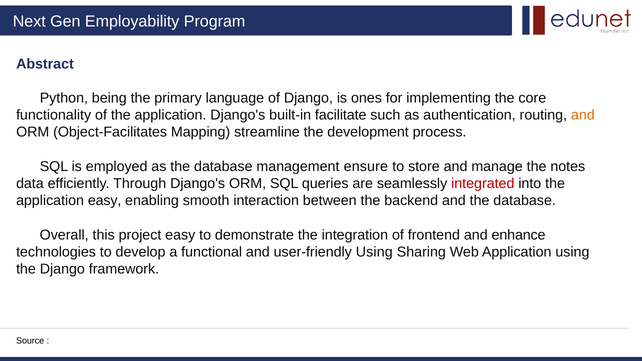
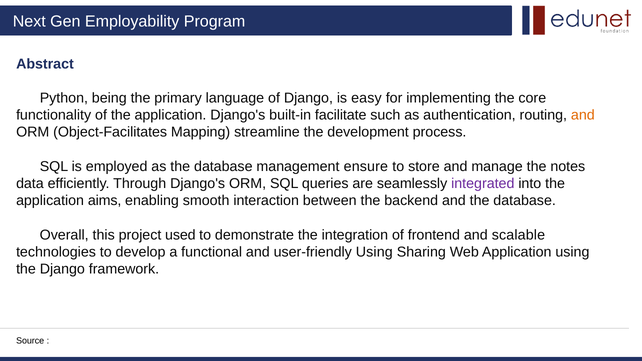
ones: ones -> easy
integrated colour: red -> purple
application easy: easy -> aims
project easy: easy -> used
enhance: enhance -> scalable
